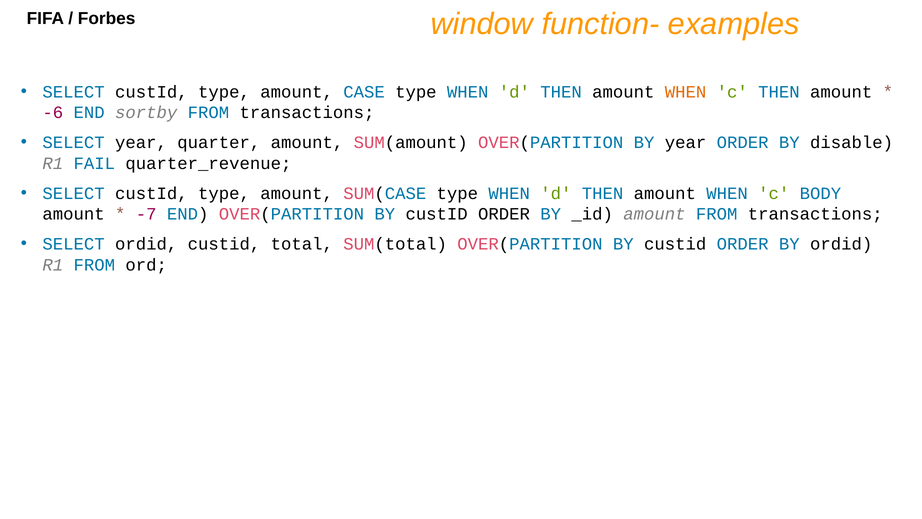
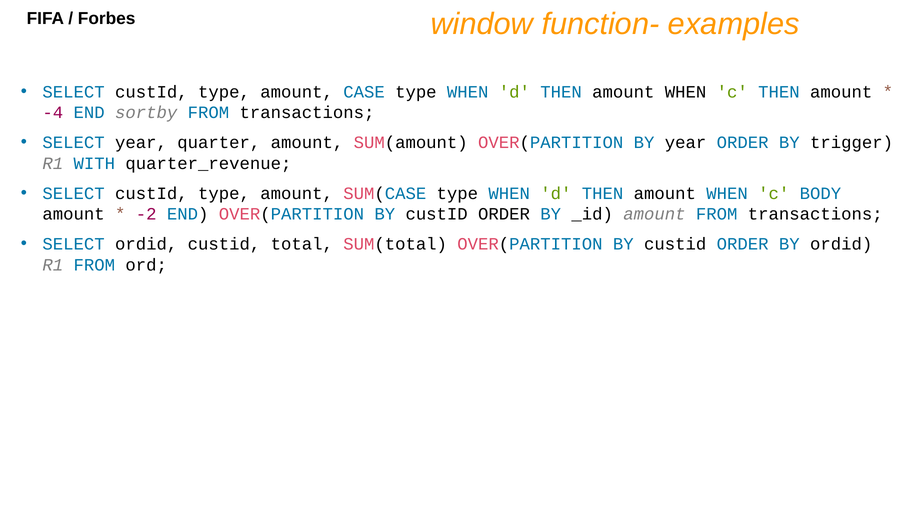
WHEN at (686, 92) colour: orange -> black
-6: -6 -> -4
disable: disable -> trigger
FAIL: FAIL -> WITH
-7: -7 -> -2
